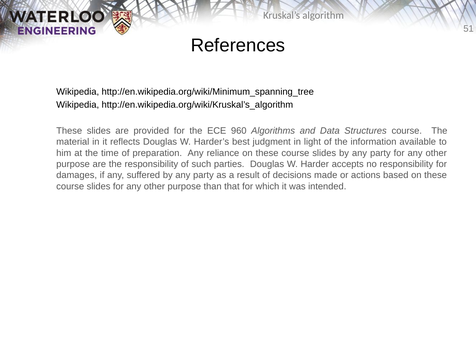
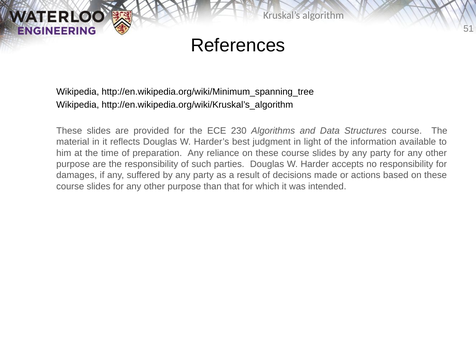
960: 960 -> 230
